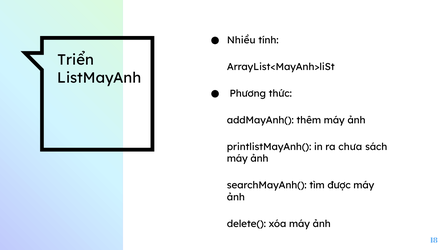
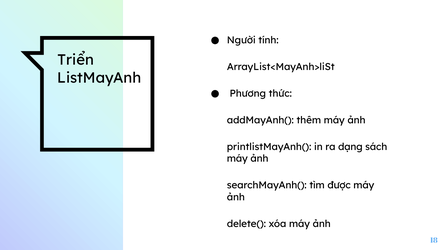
Nhiều: Nhiều -> Người
chưa: chưa -> dạng
